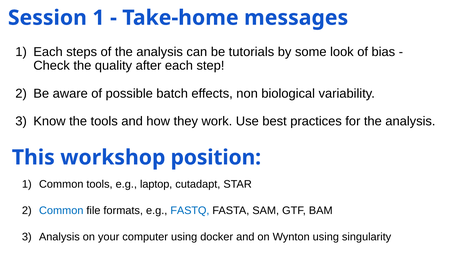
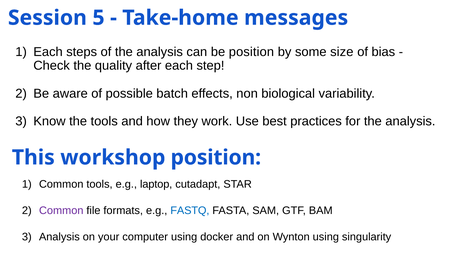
Session 1: 1 -> 5
be tutorials: tutorials -> position
look: look -> size
Common at (61, 211) colour: blue -> purple
